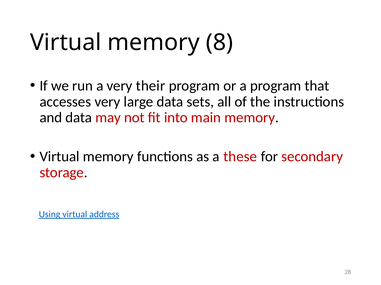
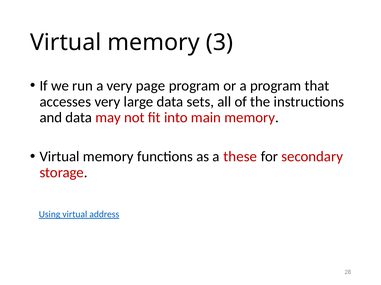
8: 8 -> 3
their: their -> page
